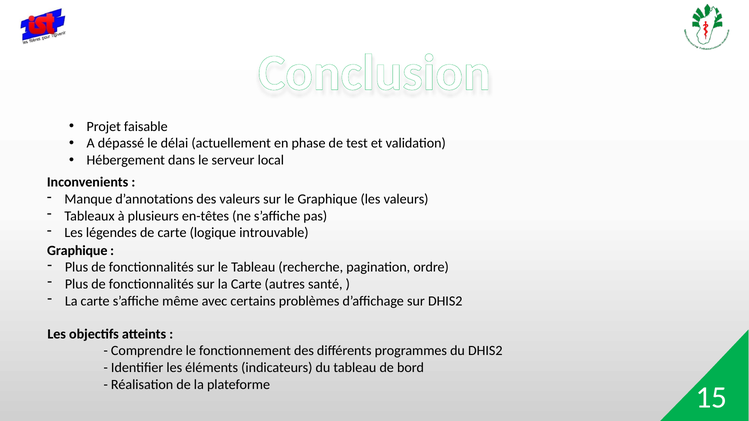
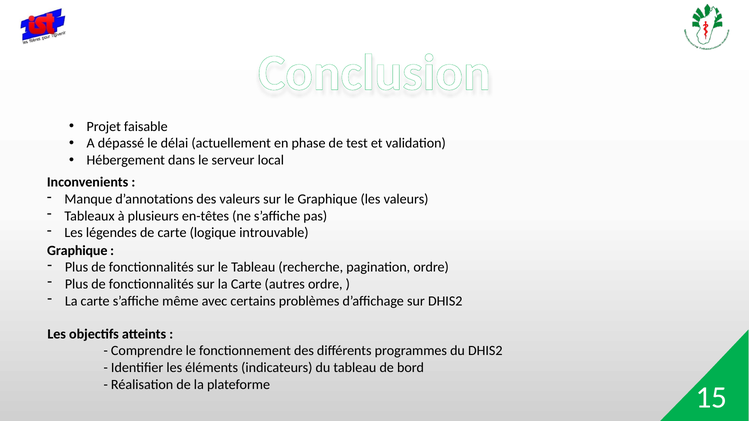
autres santé: santé -> ordre
